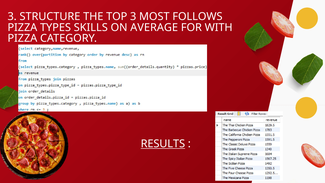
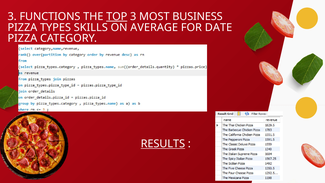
STRUCTURE: STRUCTURE -> FUNCTIONS
TOP underline: none -> present
FOLLOWS: FOLLOWS -> BUSINESS
WITH: WITH -> DATE
